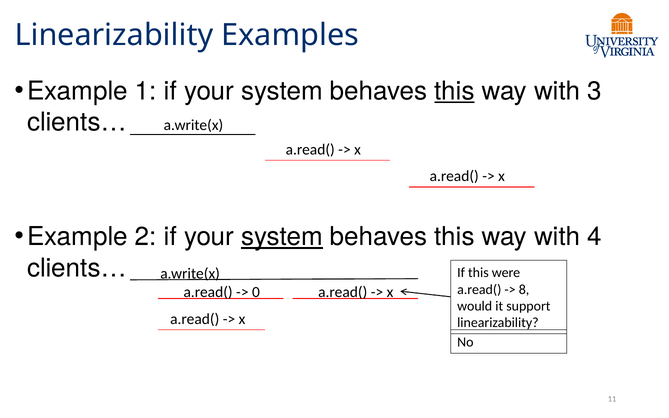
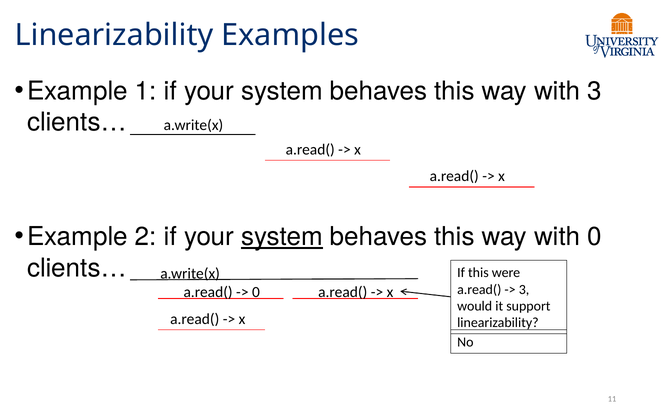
this at (454, 91) underline: present -> none
with 4: 4 -> 0
8 at (524, 289): 8 -> 3
